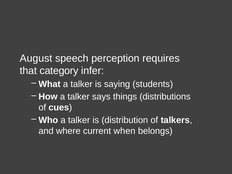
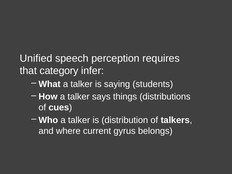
August: August -> Unified
when: when -> gyrus
